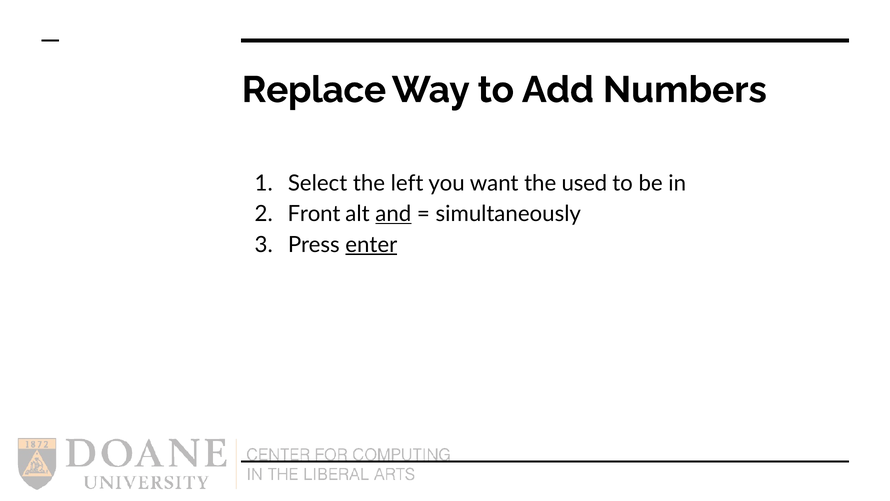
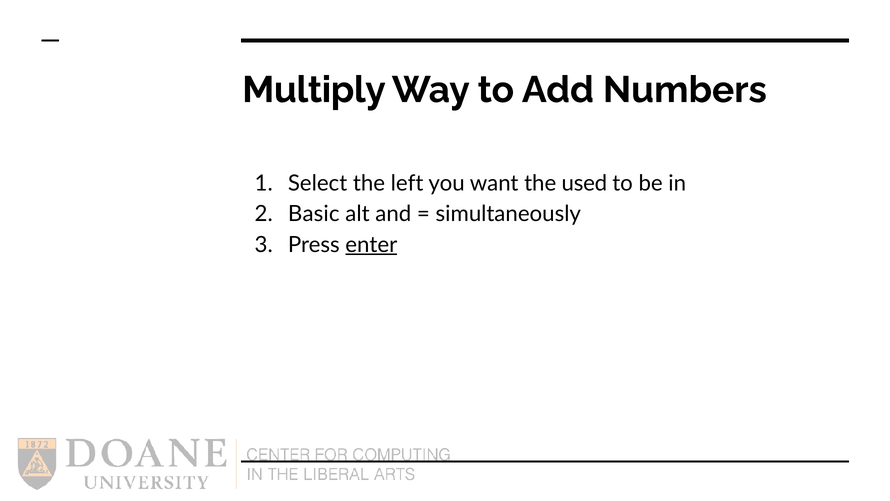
Replace: Replace -> Multiply
Front: Front -> Basic
and underline: present -> none
